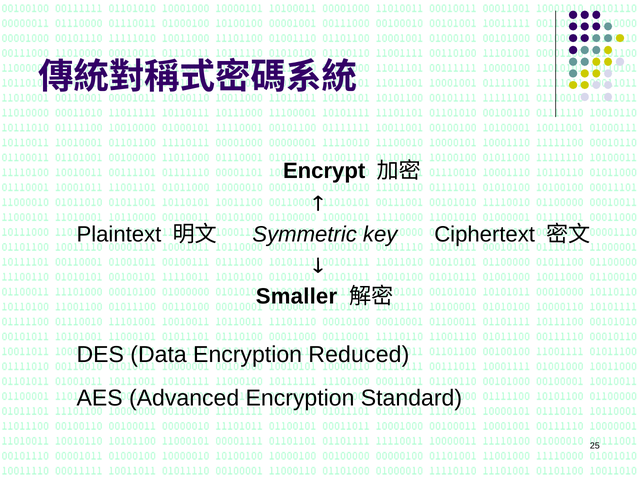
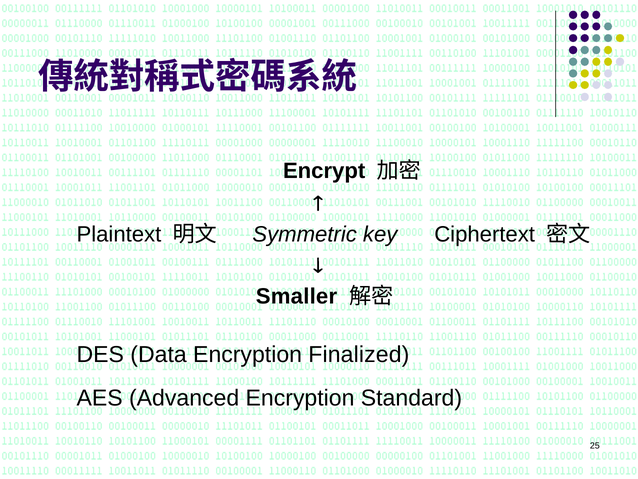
Reduced: Reduced -> Finalized
